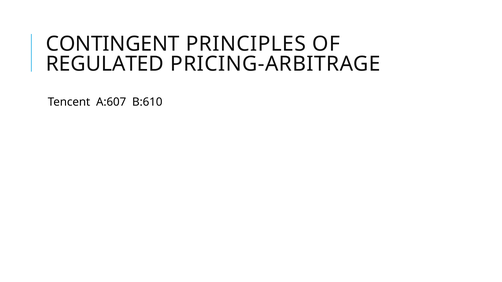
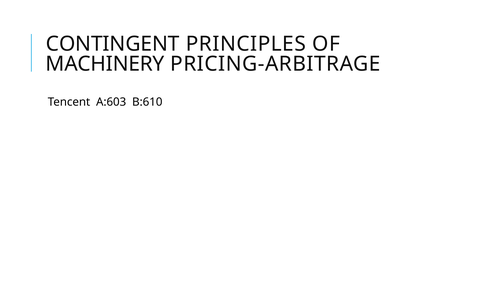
REGULATED: REGULATED -> MACHINERY
A:607: A:607 -> A:603
